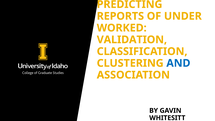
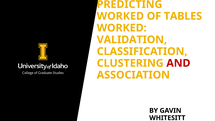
REPORTS at (120, 16): REPORTS -> WORKED
UNDER: UNDER -> TABLES
AND colour: blue -> red
